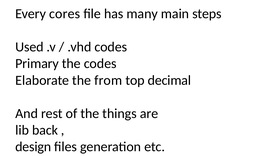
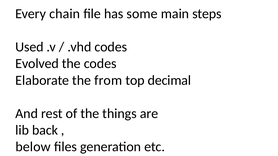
cores: cores -> chain
many: many -> some
Primary: Primary -> Evolved
design: design -> below
